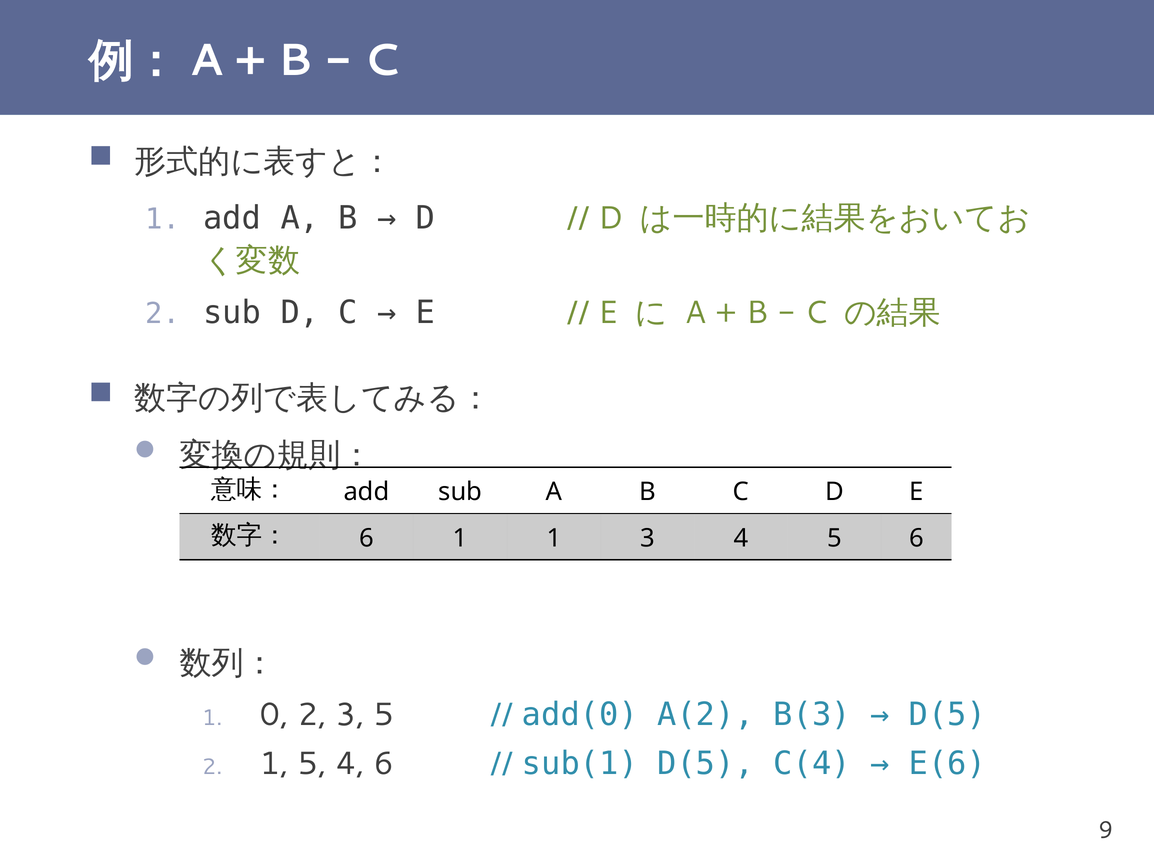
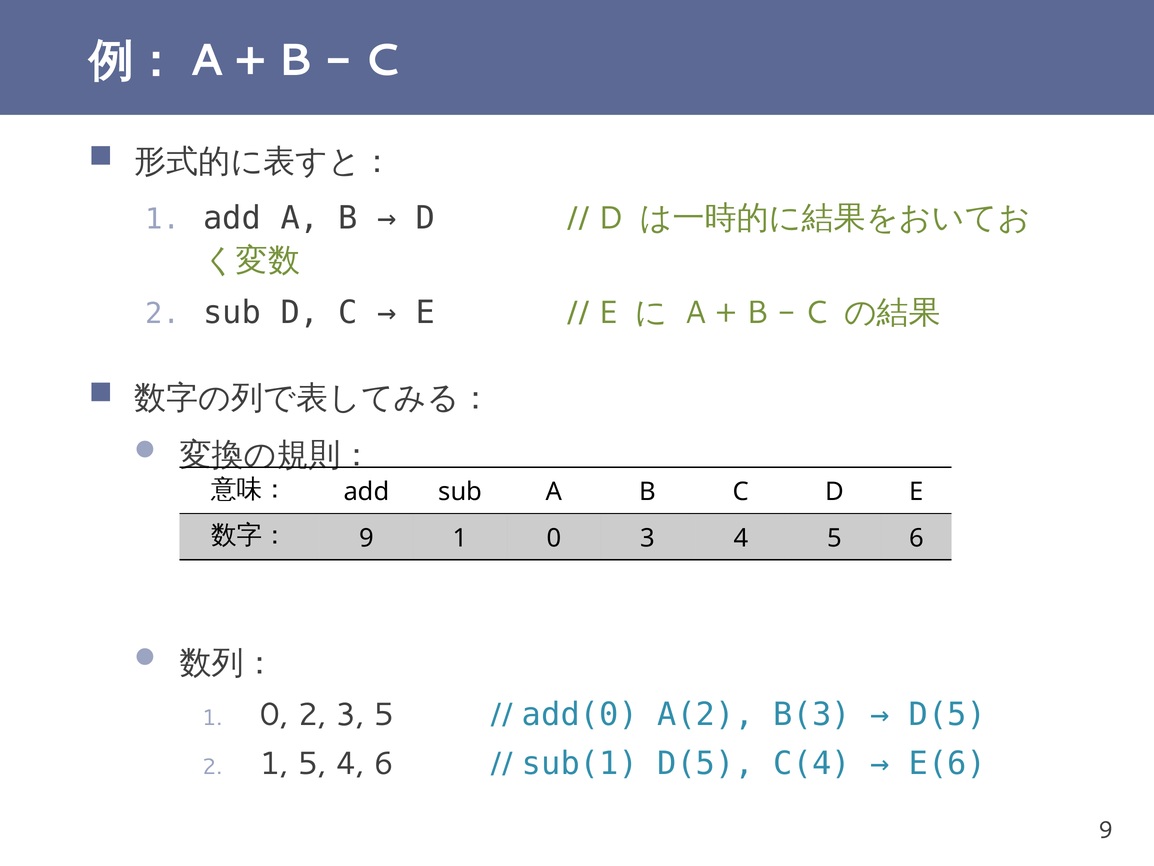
6 at (367, 538): 6 -> 9
1 at (554, 538): 1 -> 0
